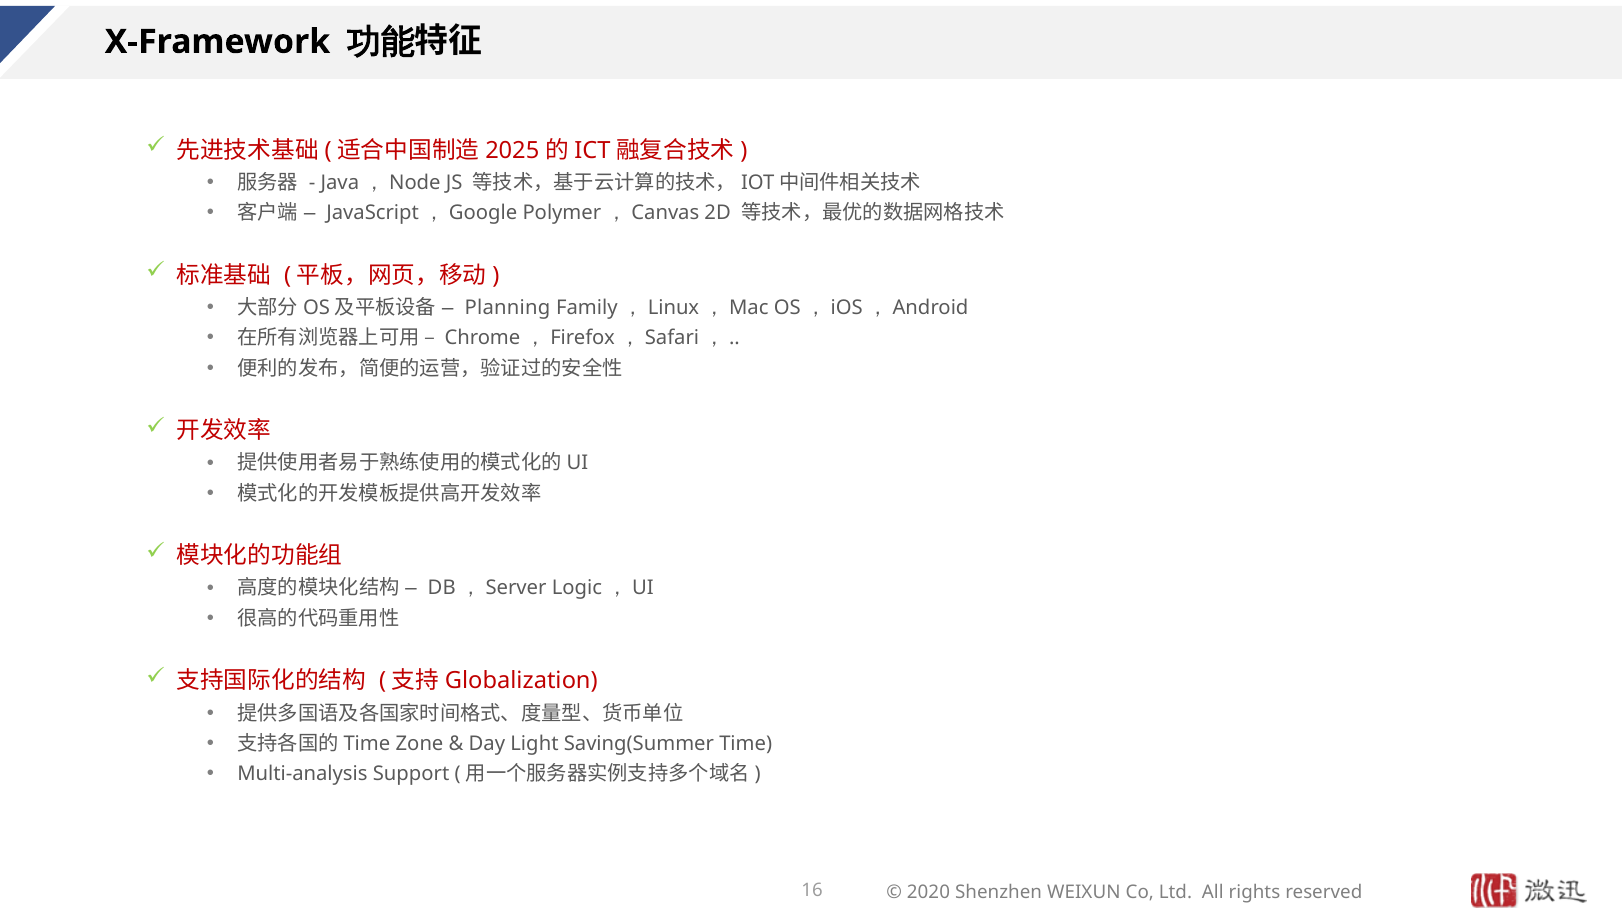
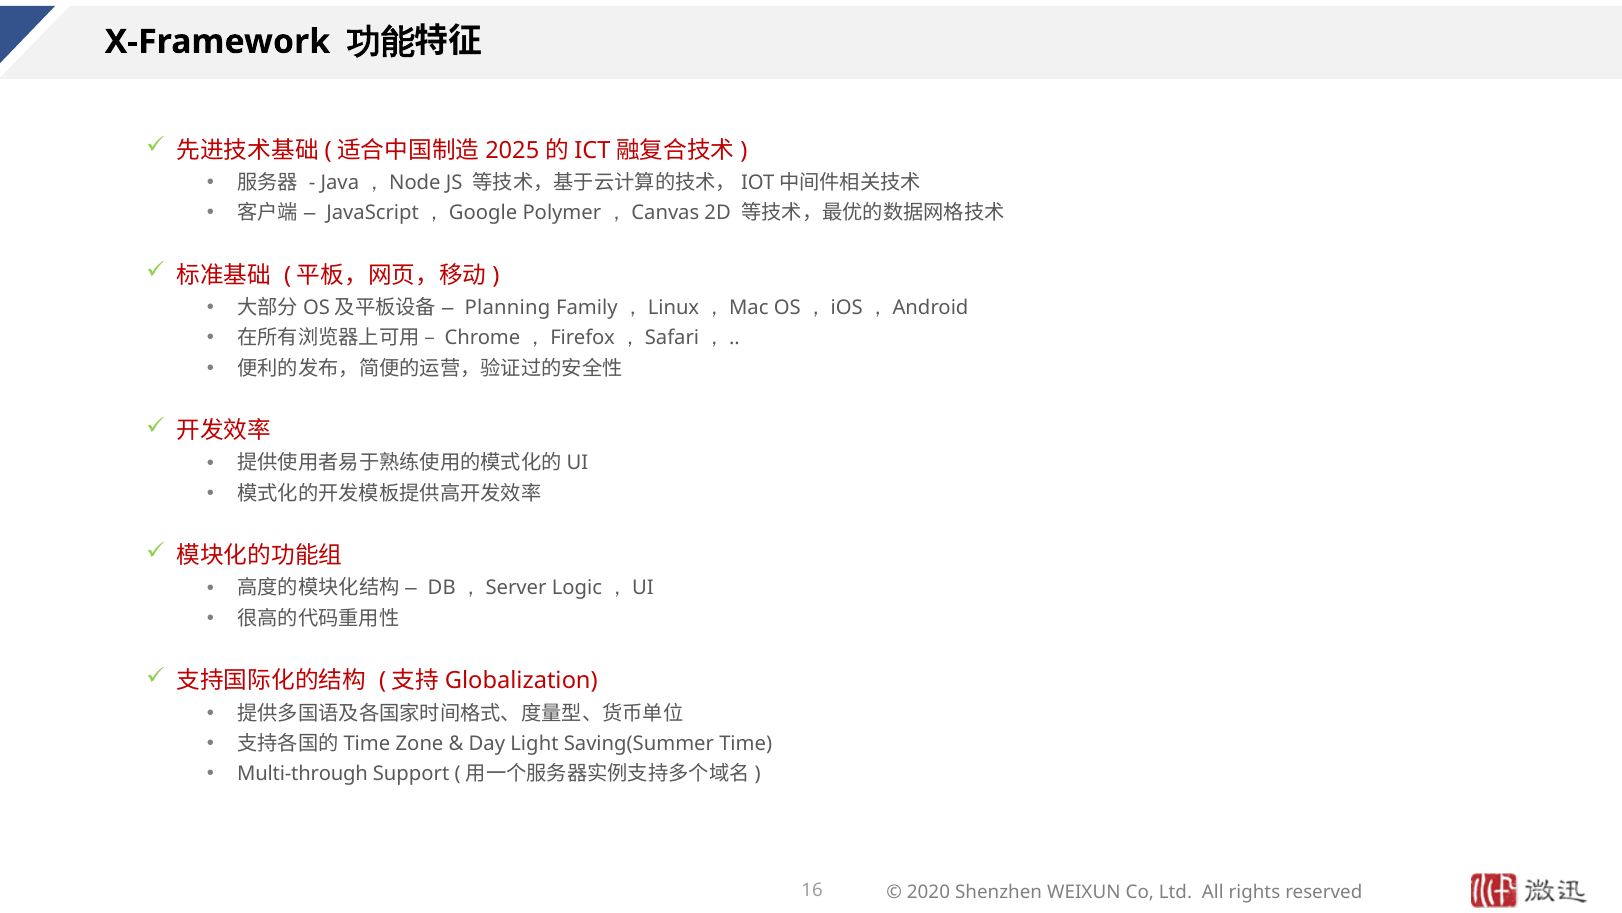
Multi-analysis: Multi-analysis -> Multi-through
